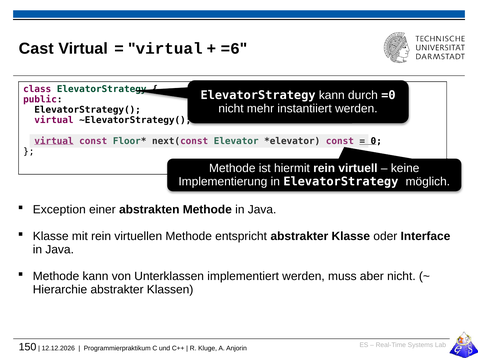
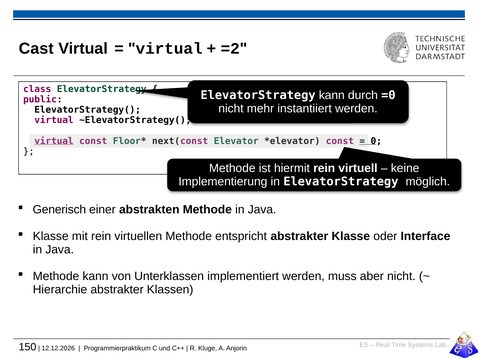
=6: =6 -> =2
Exception: Exception -> Generisch
